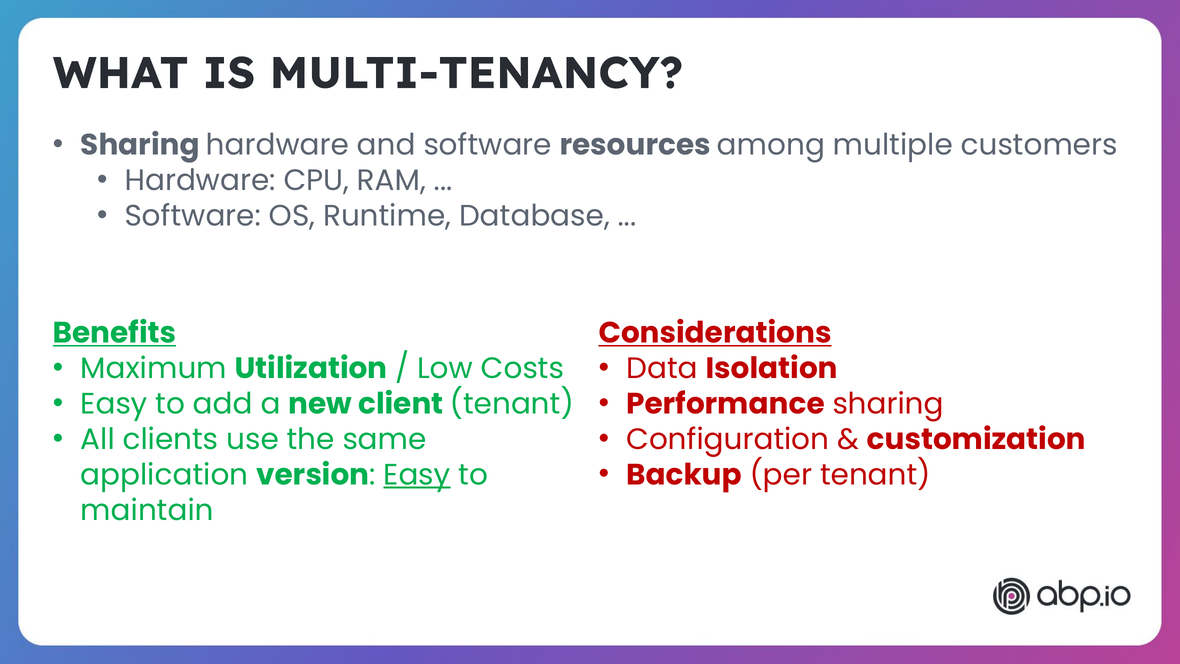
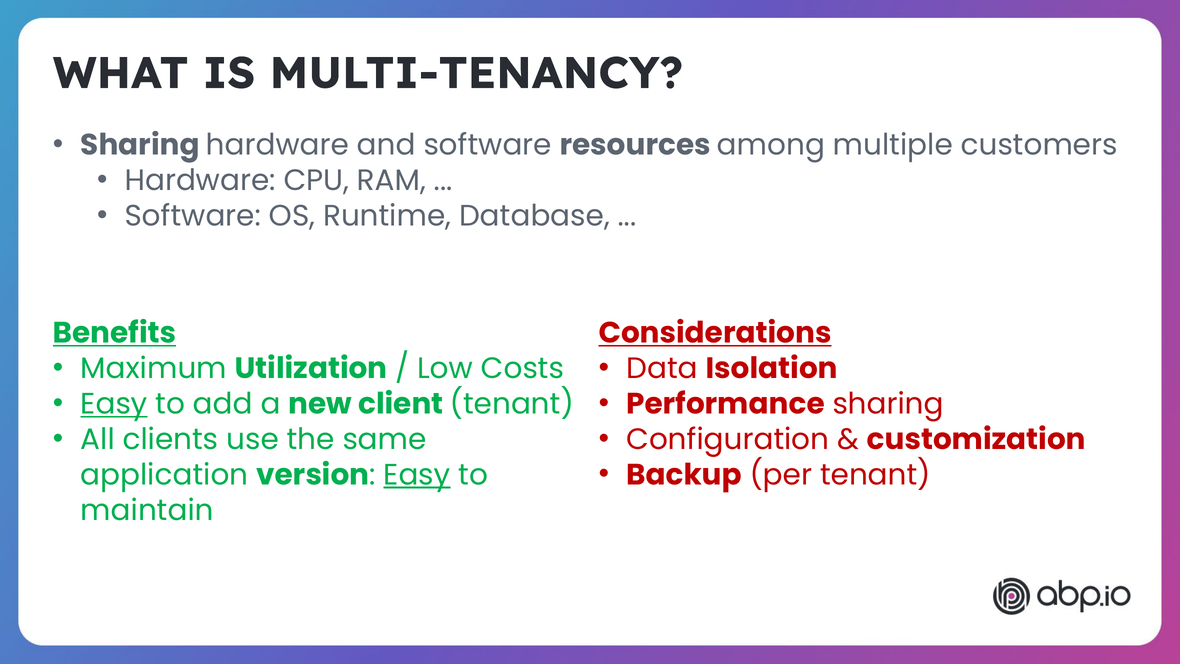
Easy at (114, 404) underline: none -> present
